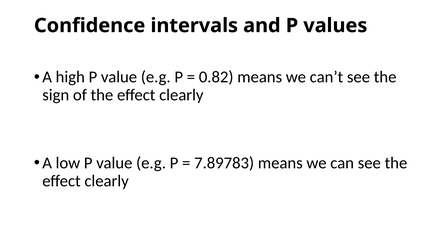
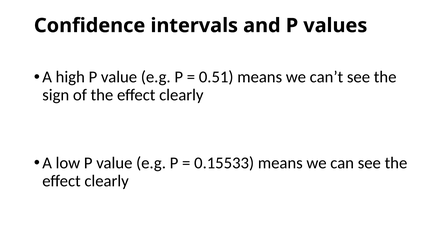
0.82: 0.82 -> 0.51
7.89783: 7.89783 -> 0.15533
